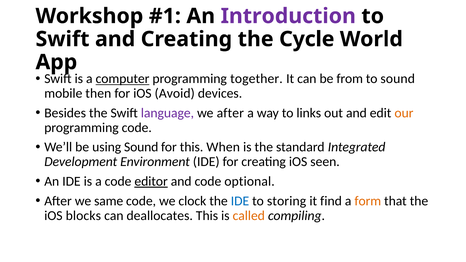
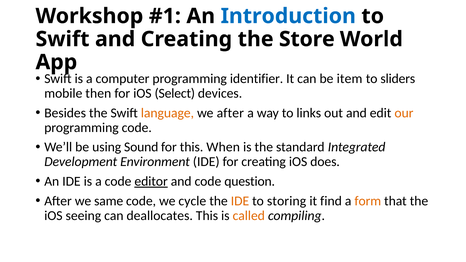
Introduction colour: purple -> blue
Cycle: Cycle -> Store
computer underline: present -> none
together: together -> identifier
from: from -> item
to sound: sound -> sliders
Avoid: Avoid -> Select
language colour: purple -> orange
seen: seen -> does
optional: optional -> question
clock: clock -> cycle
IDE at (240, 201) colour: blue -> orange
blocks: blocks -> seeing
